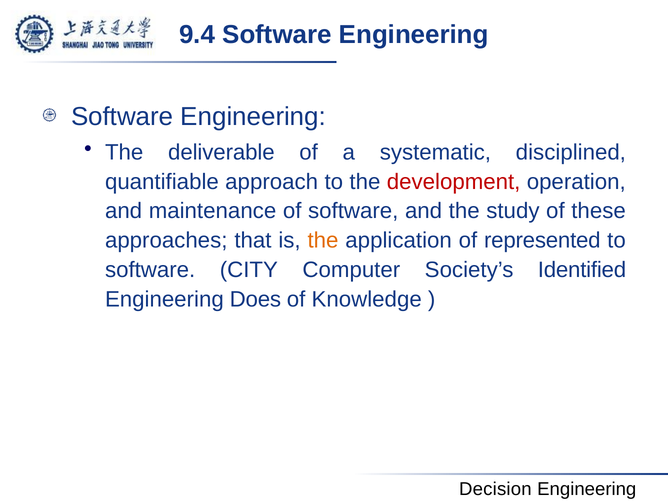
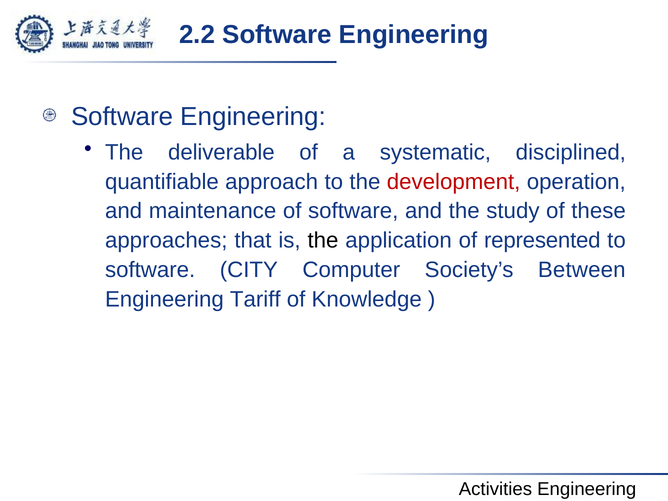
9.4: 9.4 -> 2.2
the at (323, 240) colour: orange -> black
Identified: Identified -> Between
Does: Does -> Tariff
Decision: Decision -> Activities
